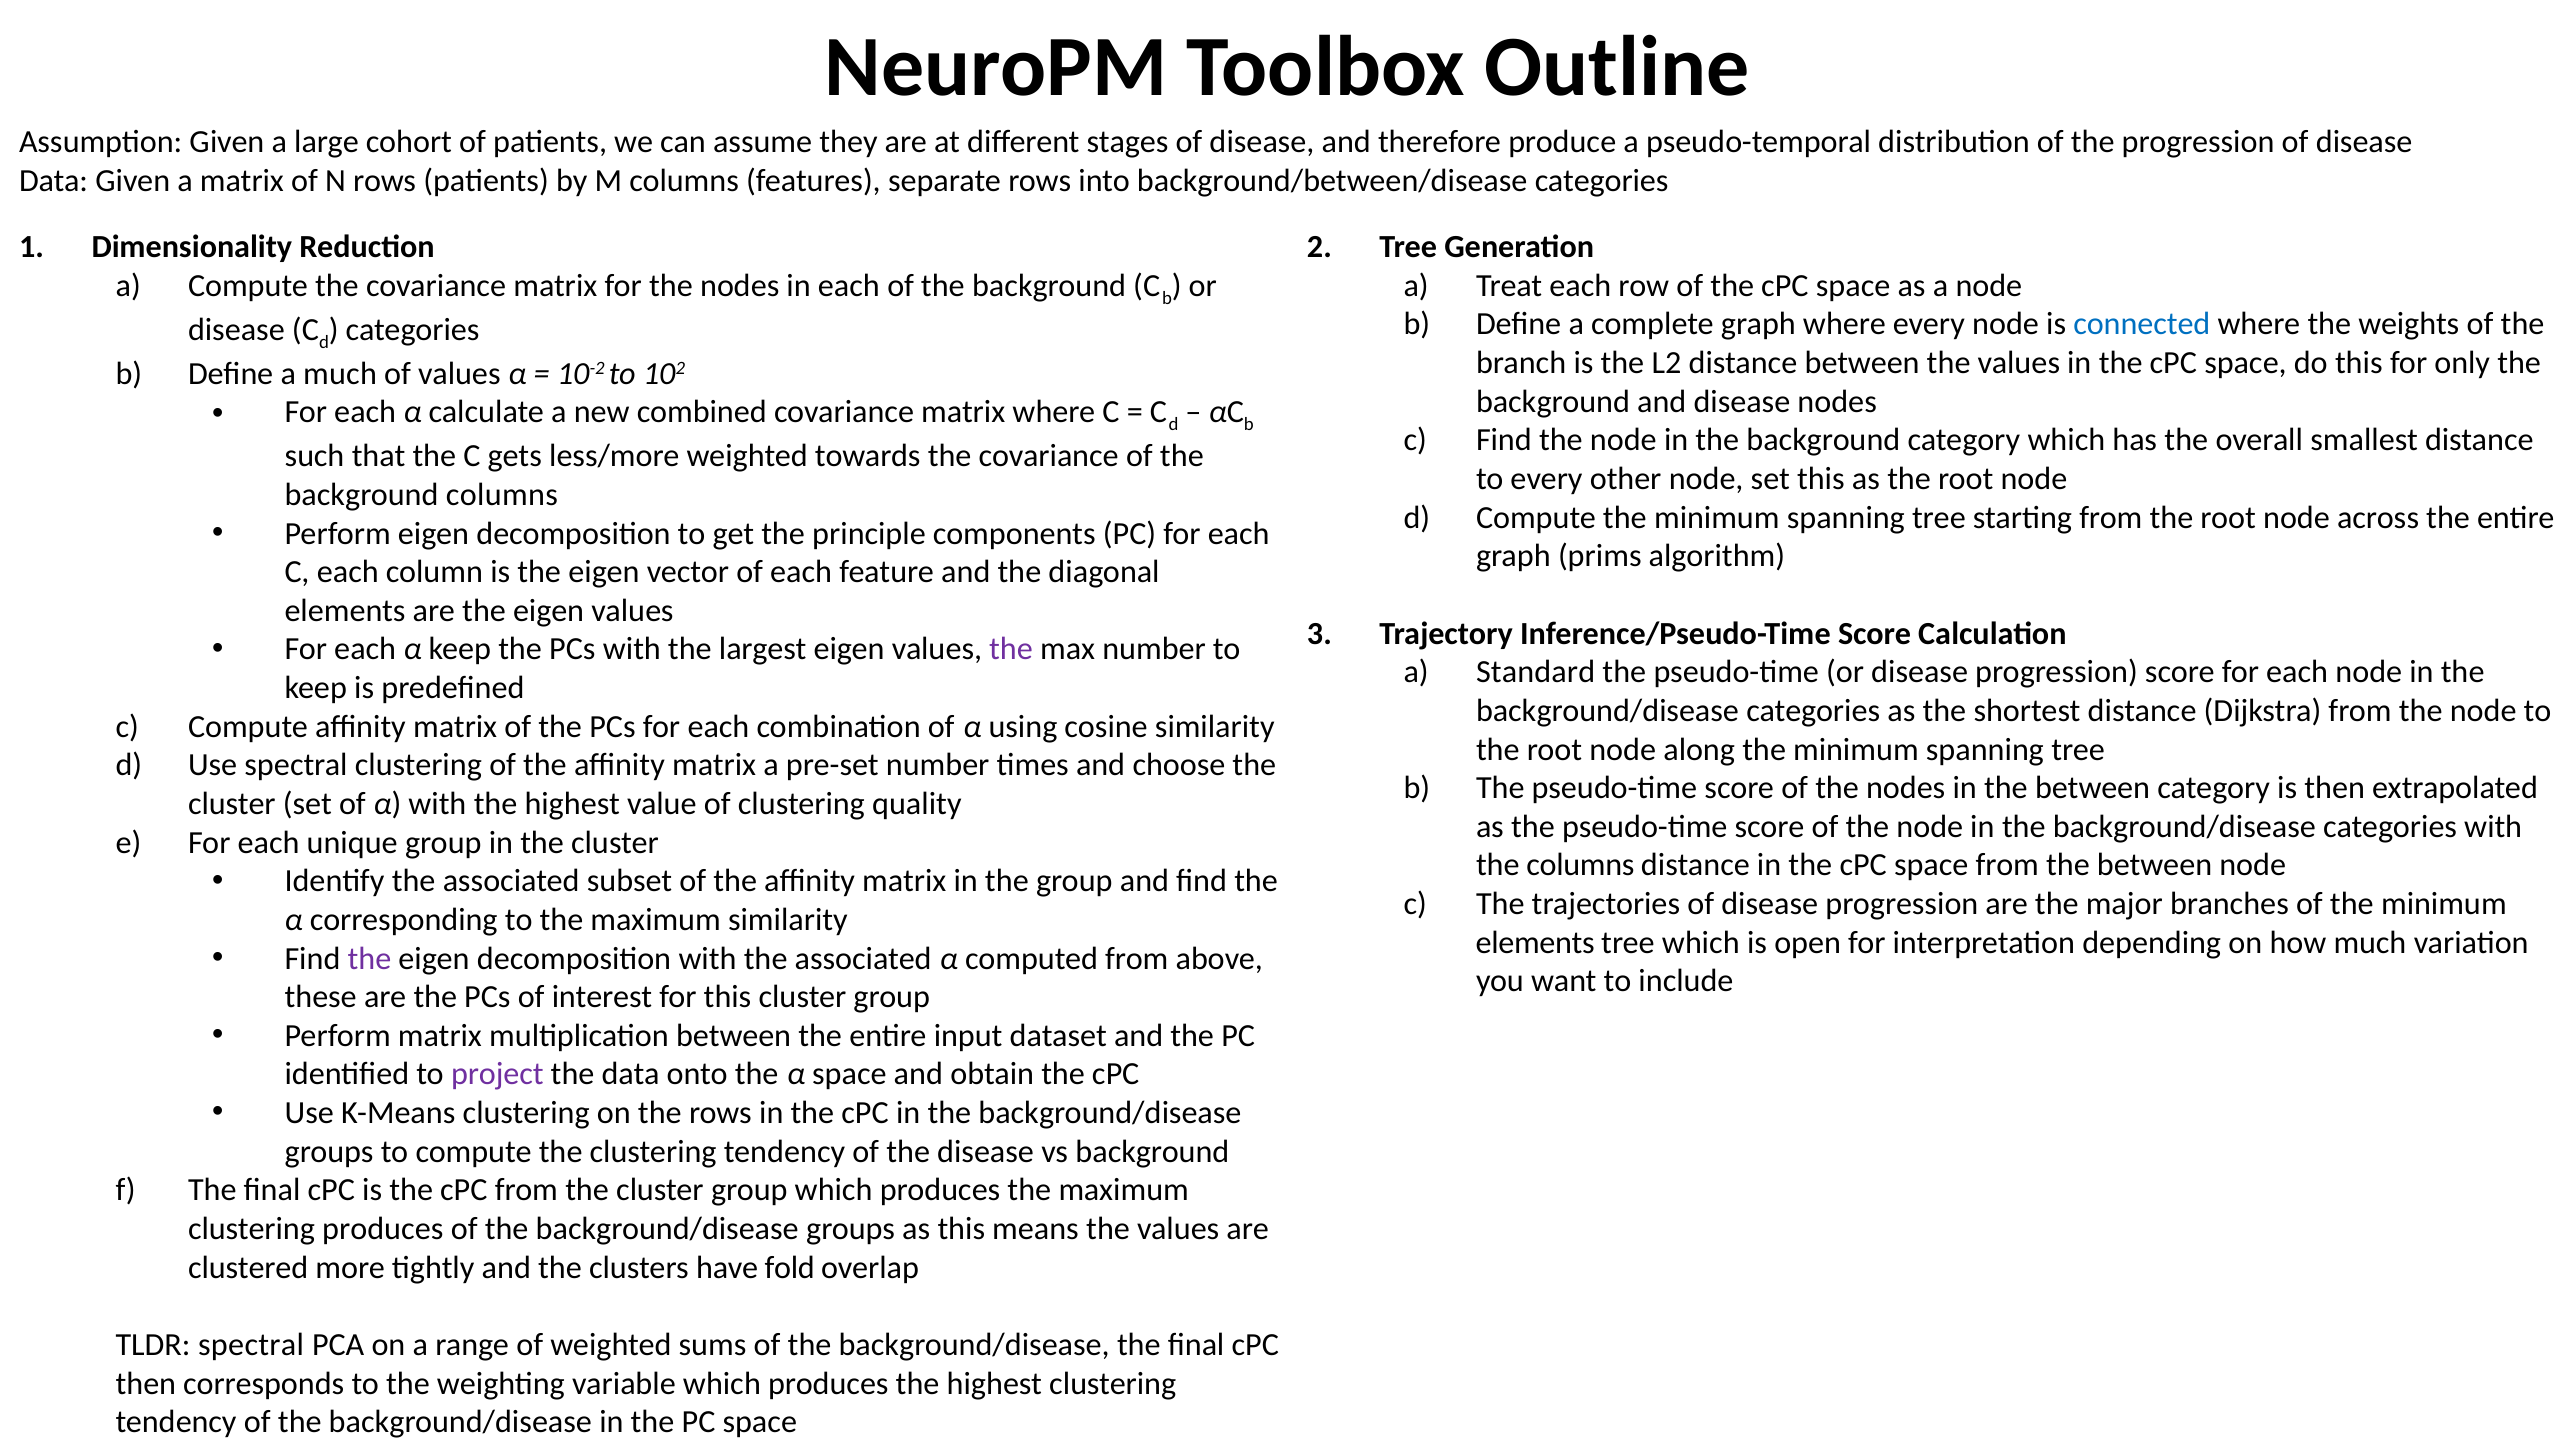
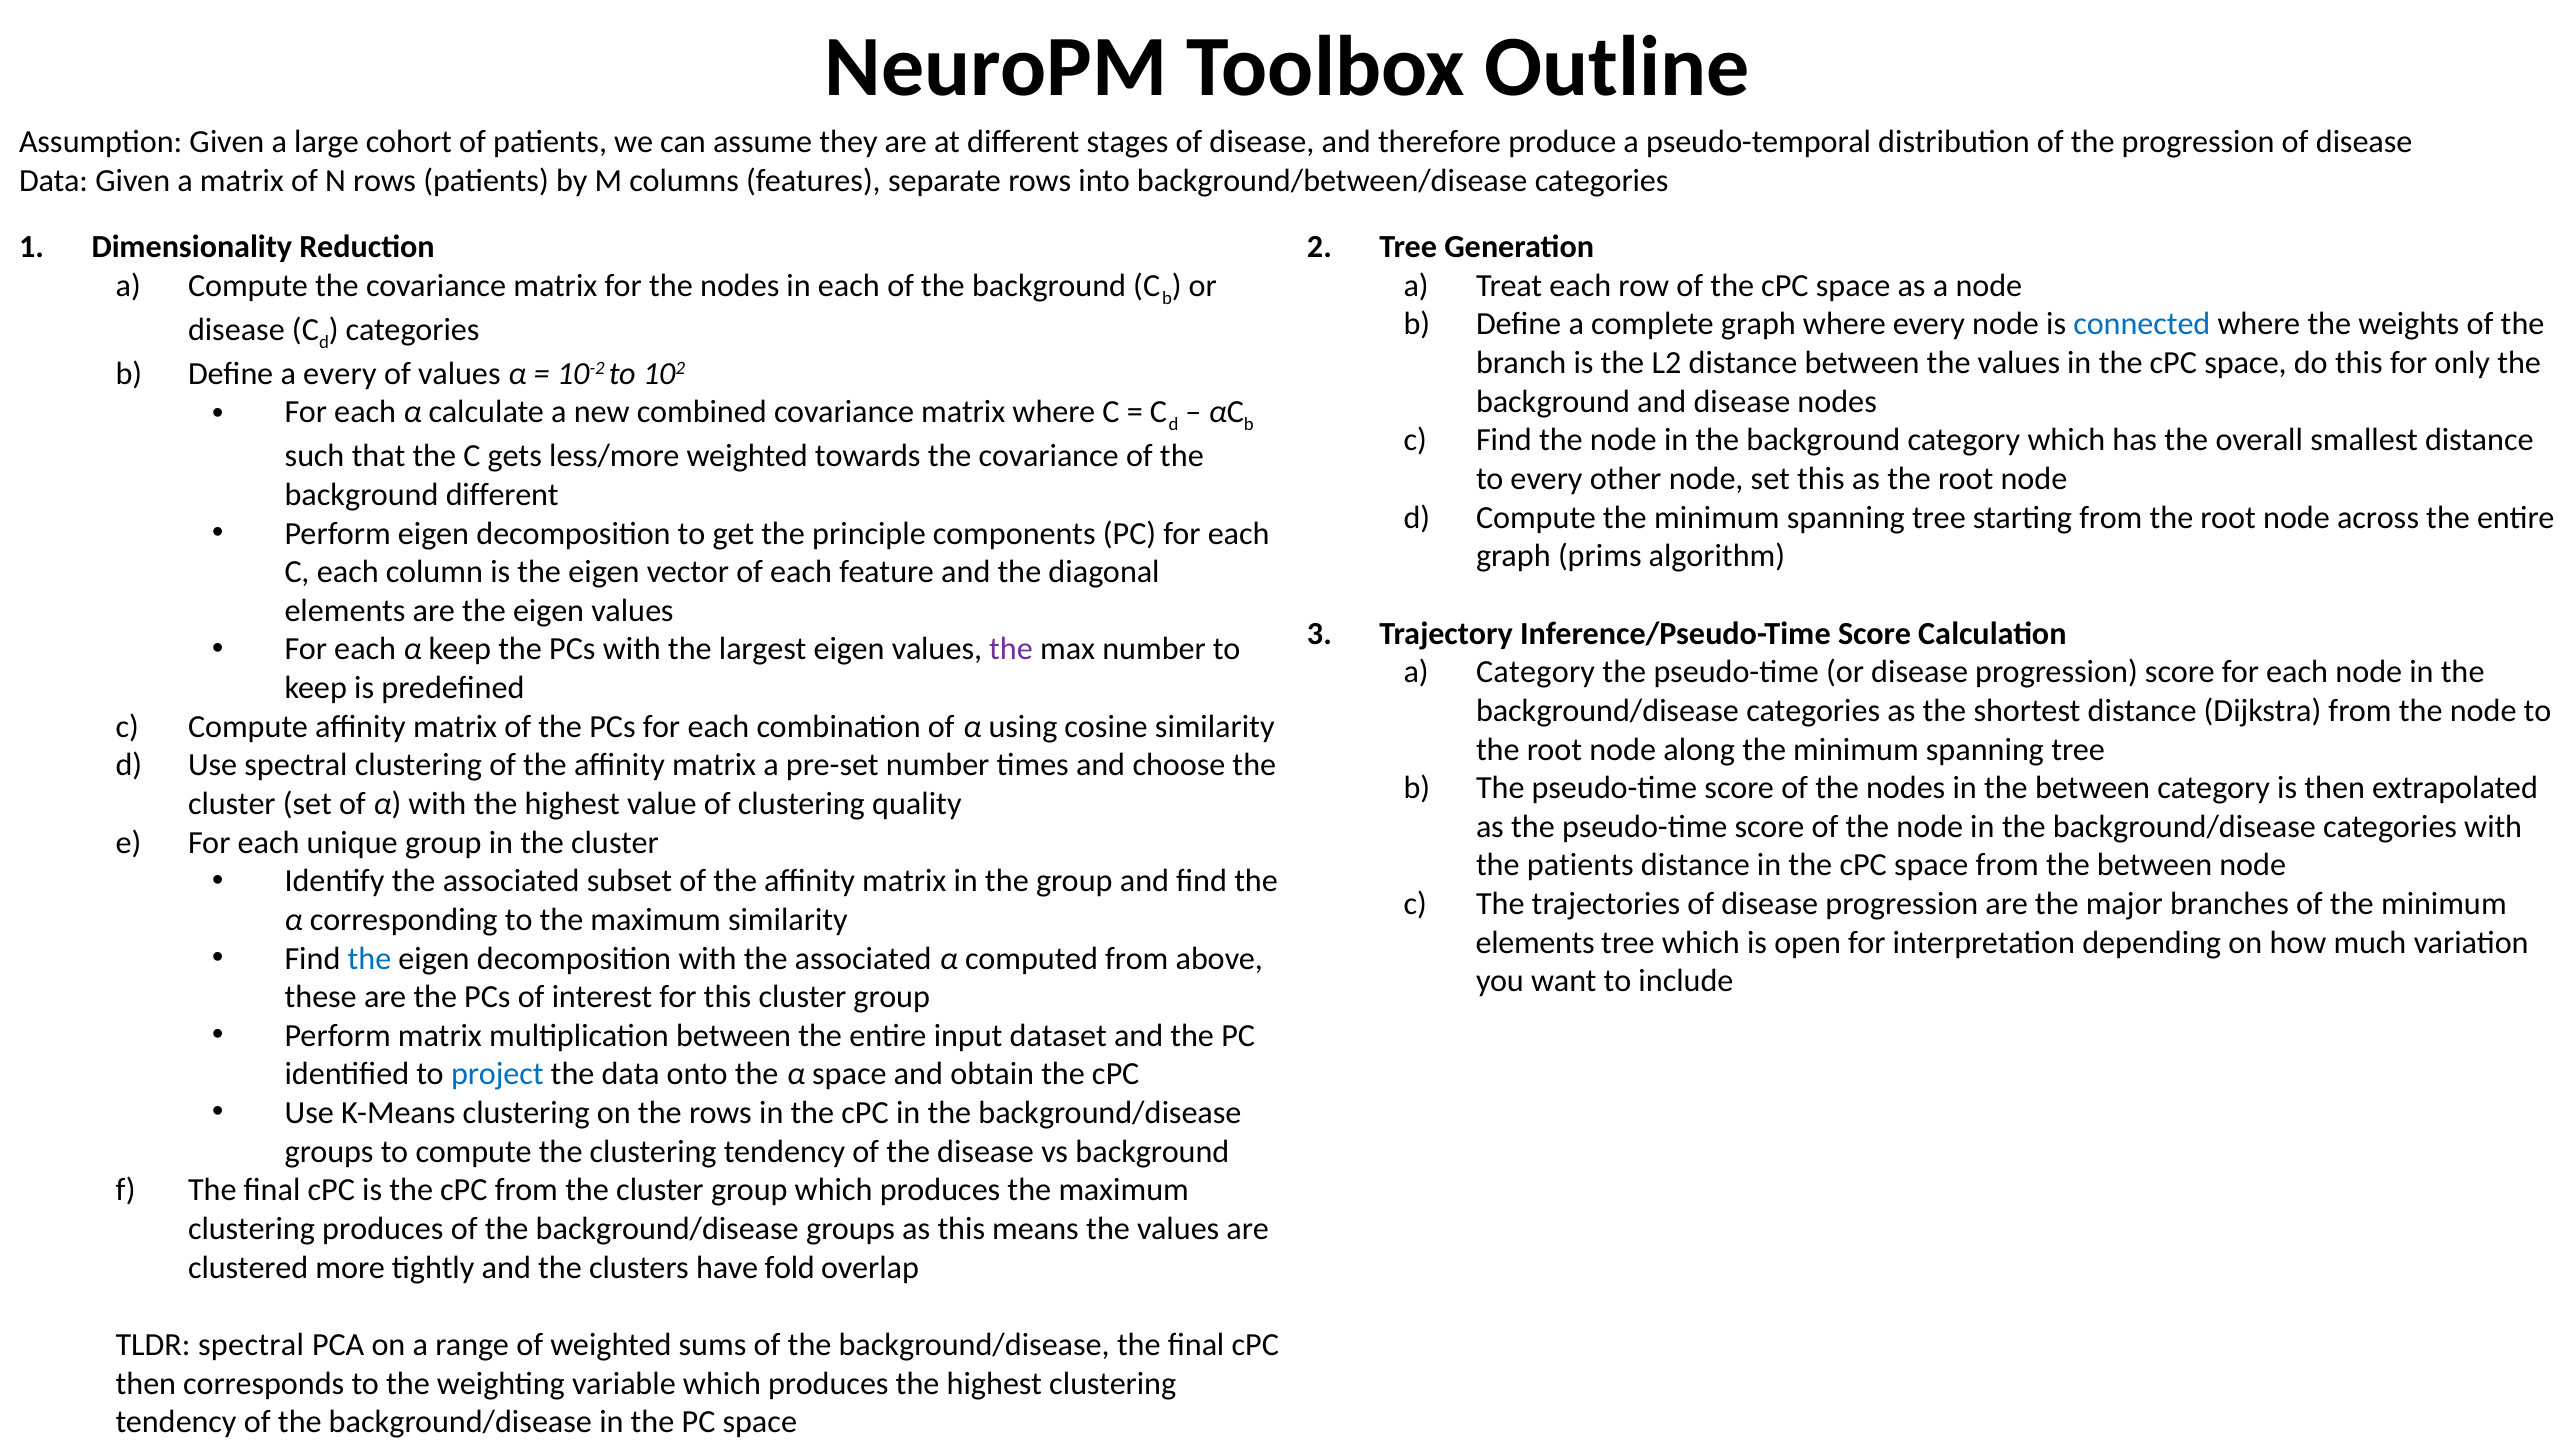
a much: much -> every
background columns: columns -> different
a Standard: Standard -> Category
the columns: columns -> patients
the at (370, 958) colour: purple -> blue
project colour: purple -> blue
